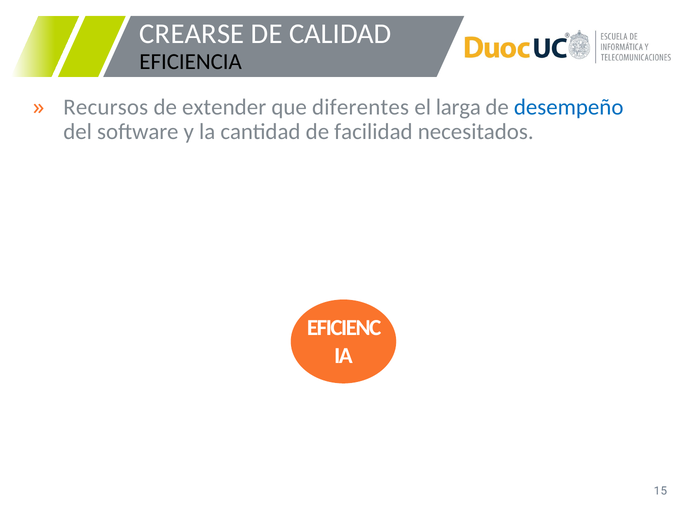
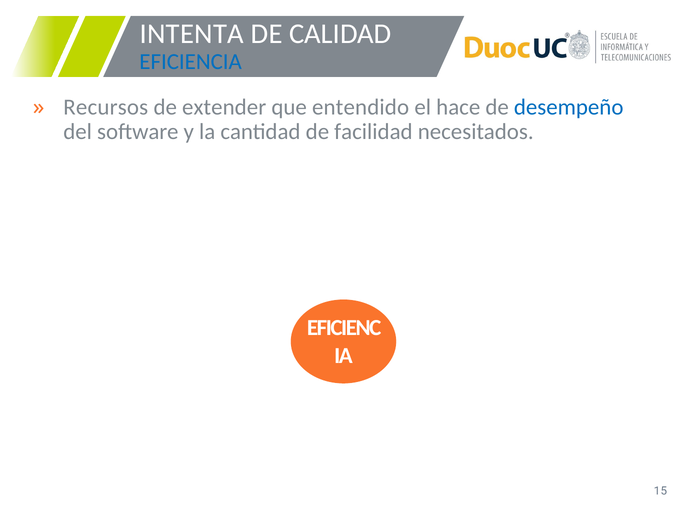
CREARSE: CREARSE -> INTENTA
EFICIENCIA colour: black -> blue
diferentes: diferentes -> entendido
larga: larga -> hace
